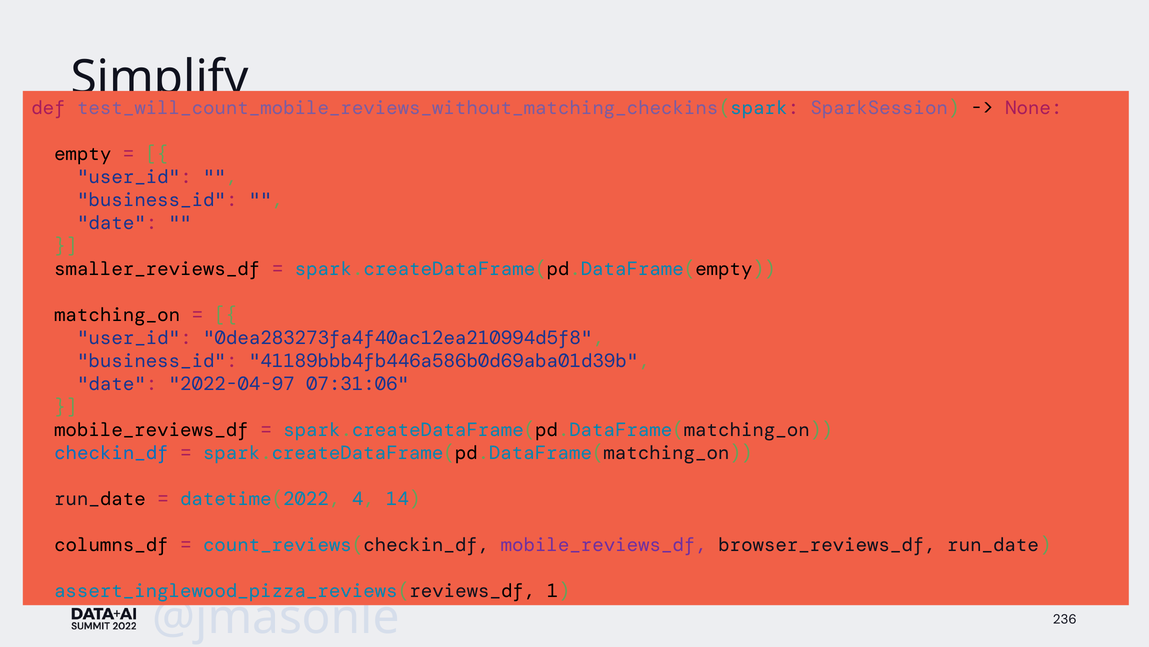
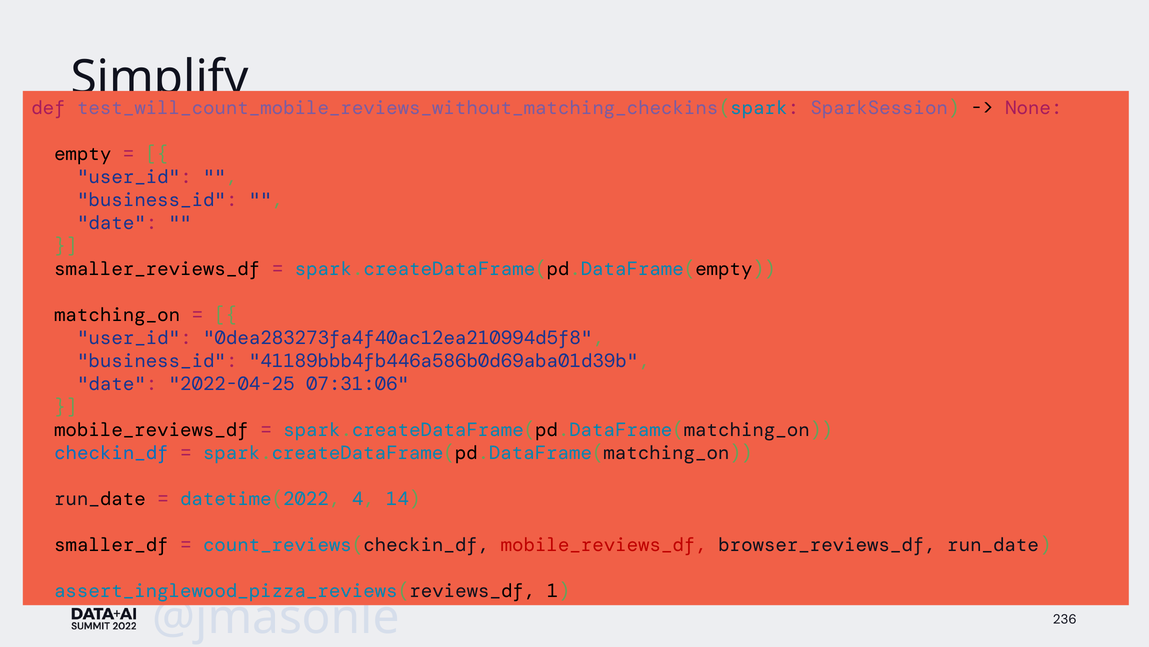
2022-04-97: 2022-04-97 -> 2022-04-25
columns_df: columns_df -> smaller_df
mobile_reviews_df at (604, 544) colour: purple -> red
